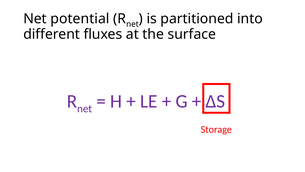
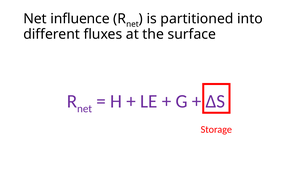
potential: potential -> influence
